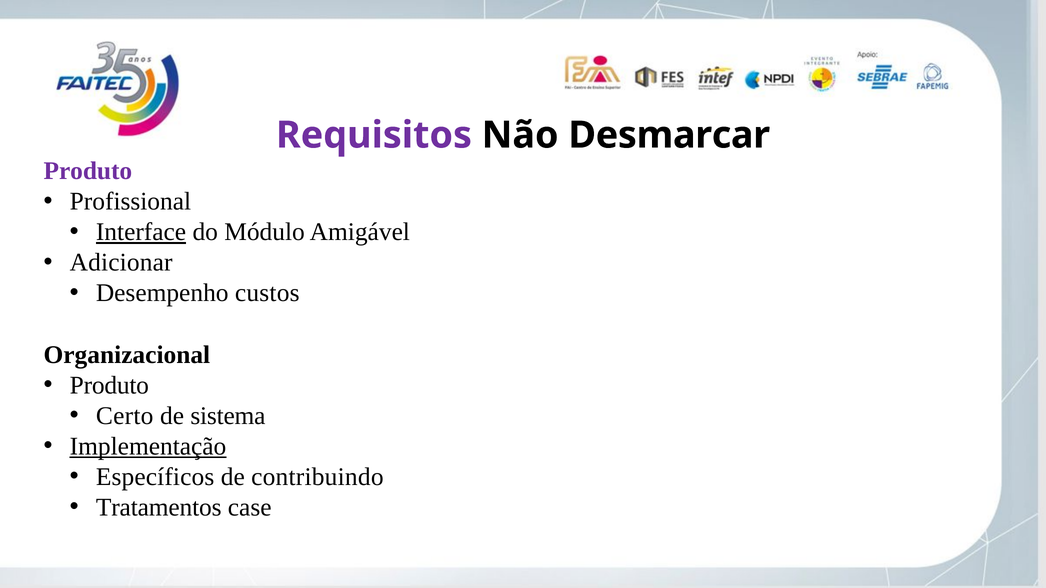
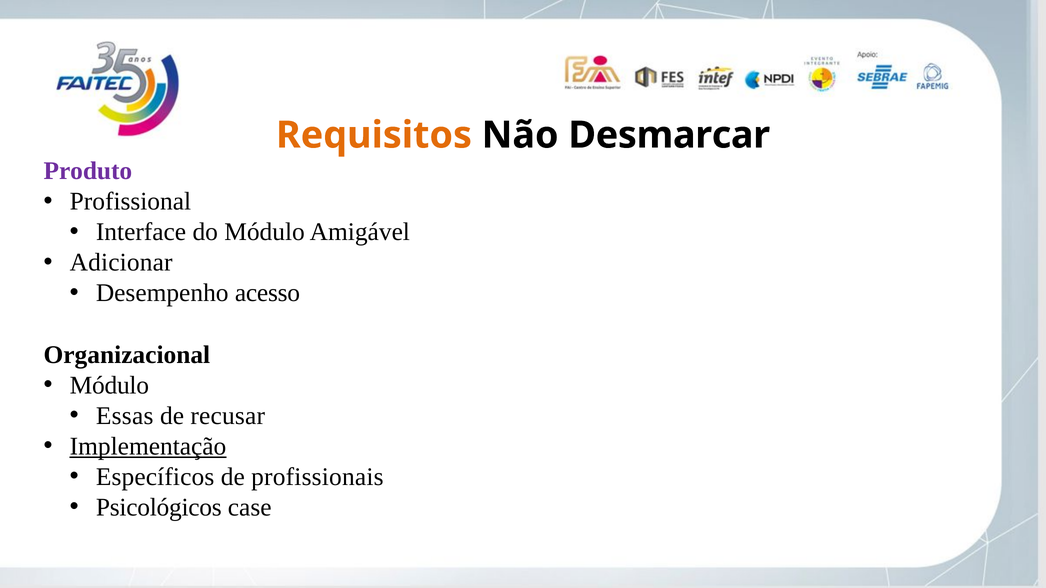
Requisitos colour: purple -> orange
Interface underline: present -> none
custos: custos -> acesso
Produto at (109, 386): Produto -> Módulo
Certo: Certo -> Essas
sistema: sistema -> recusar
contribuindo: contribuindo -> profissionais
Tratamentos: Tratamentos -> Psicológicos
